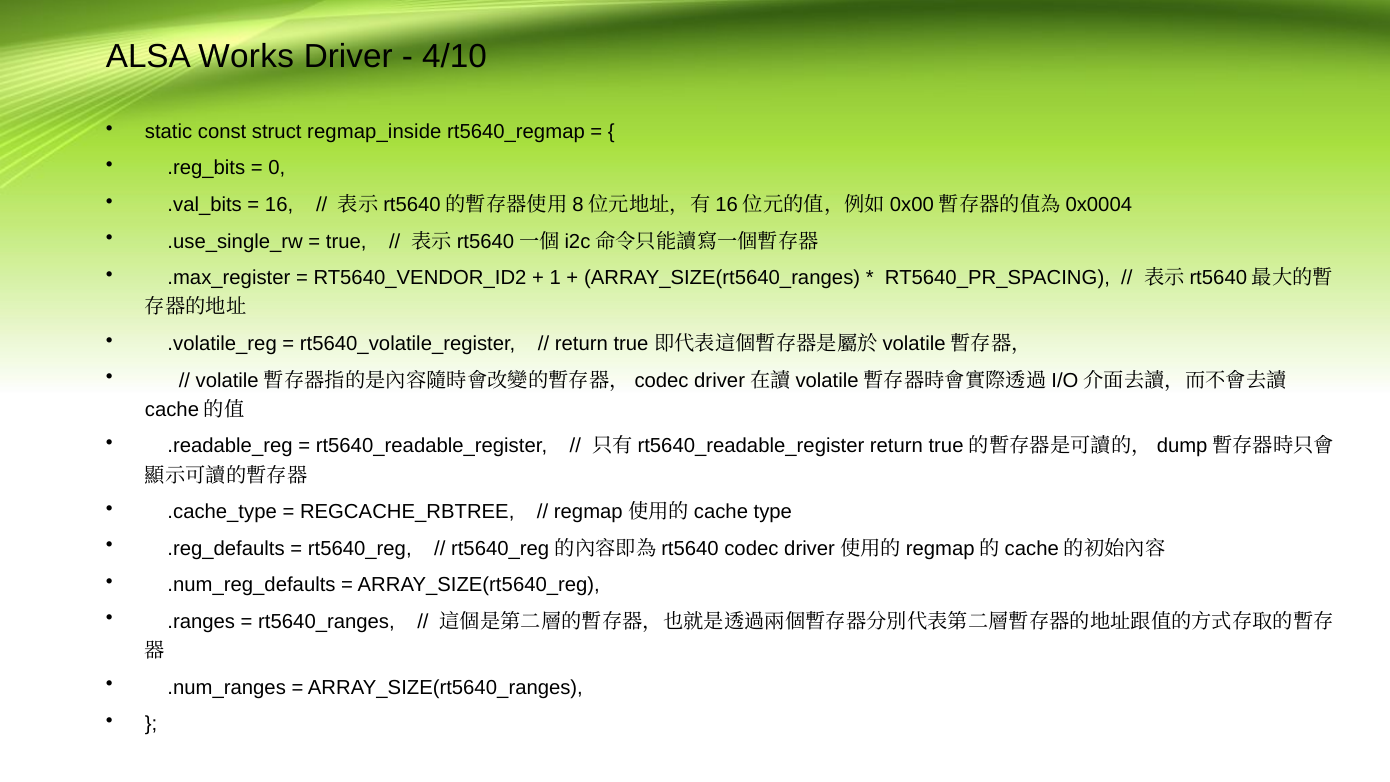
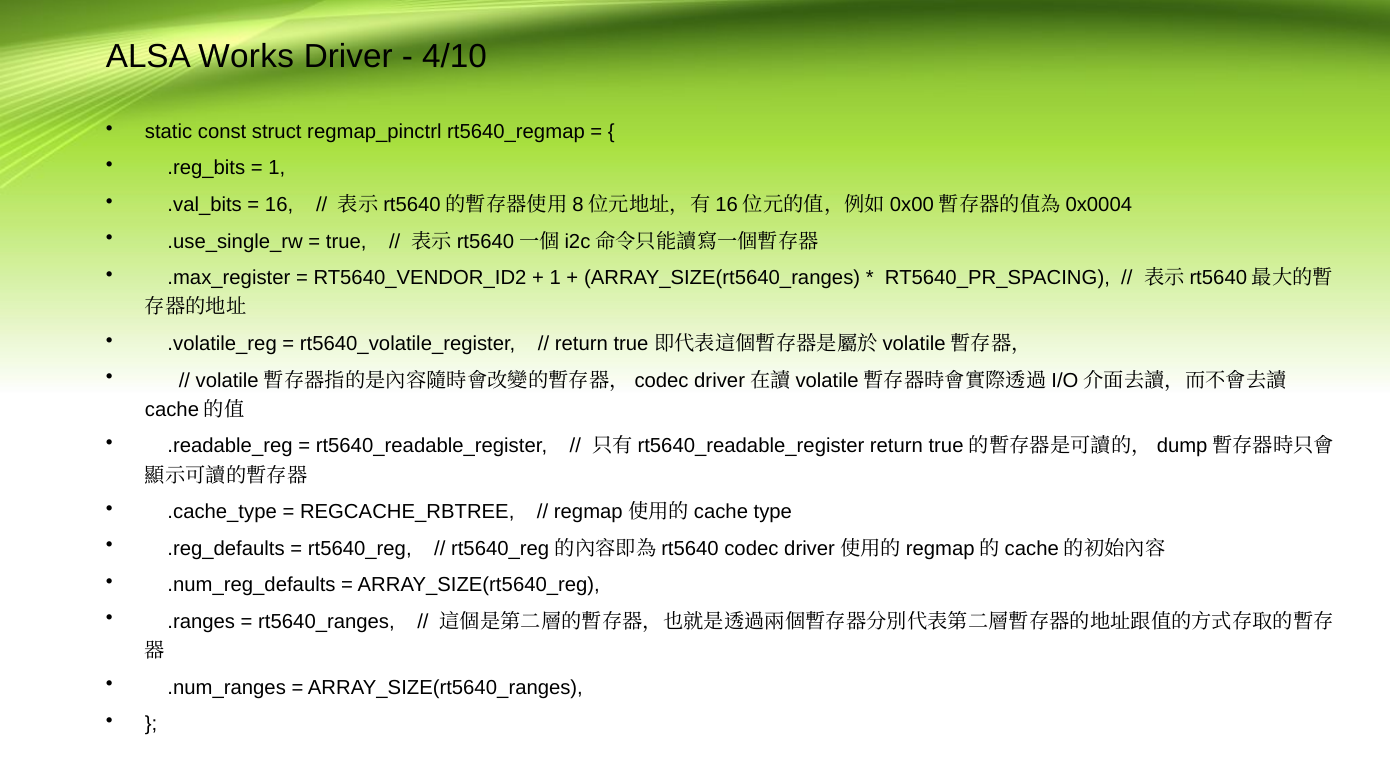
regmap_inside: regmap_inside -> regmap_pinctrl
0 at (277, 168): 0 -> 1
